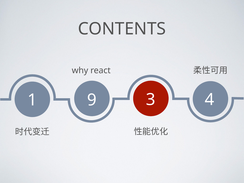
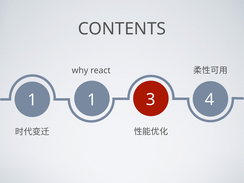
1 9: 9 -> 1
